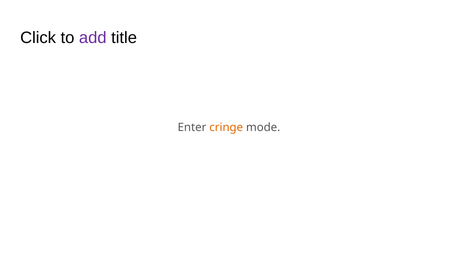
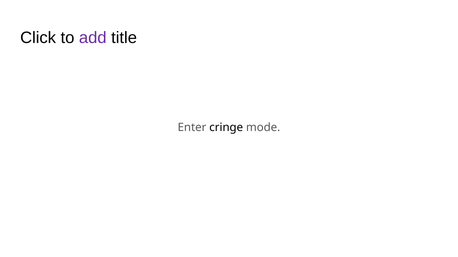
cringe colour: orange -> black
